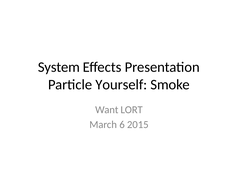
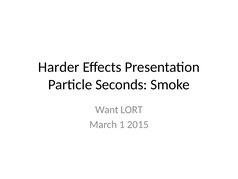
System: System -> Harder
Yourself: Yourself -> Seconds
6: 6 -> 1
